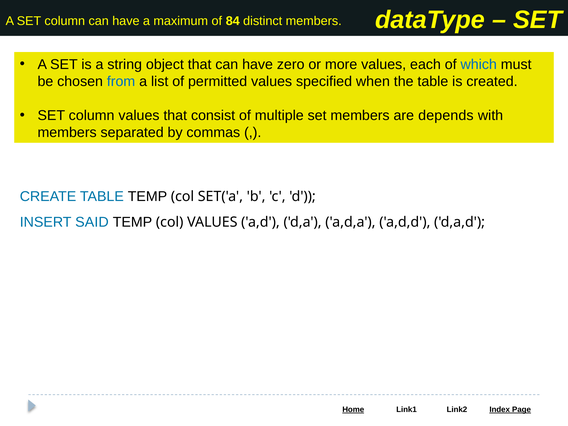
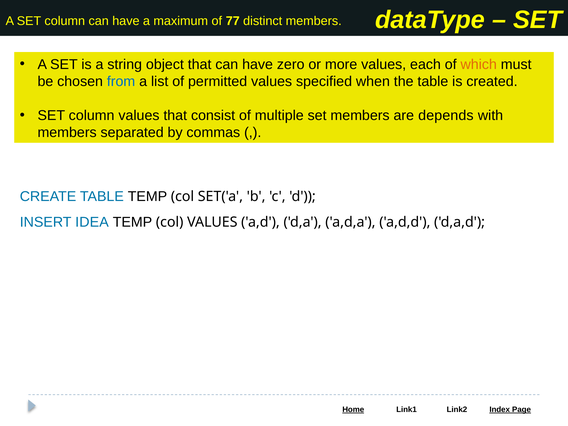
84: 84 -> 77
which colour: blue -> orange
SAID: SAID -> IDEA
